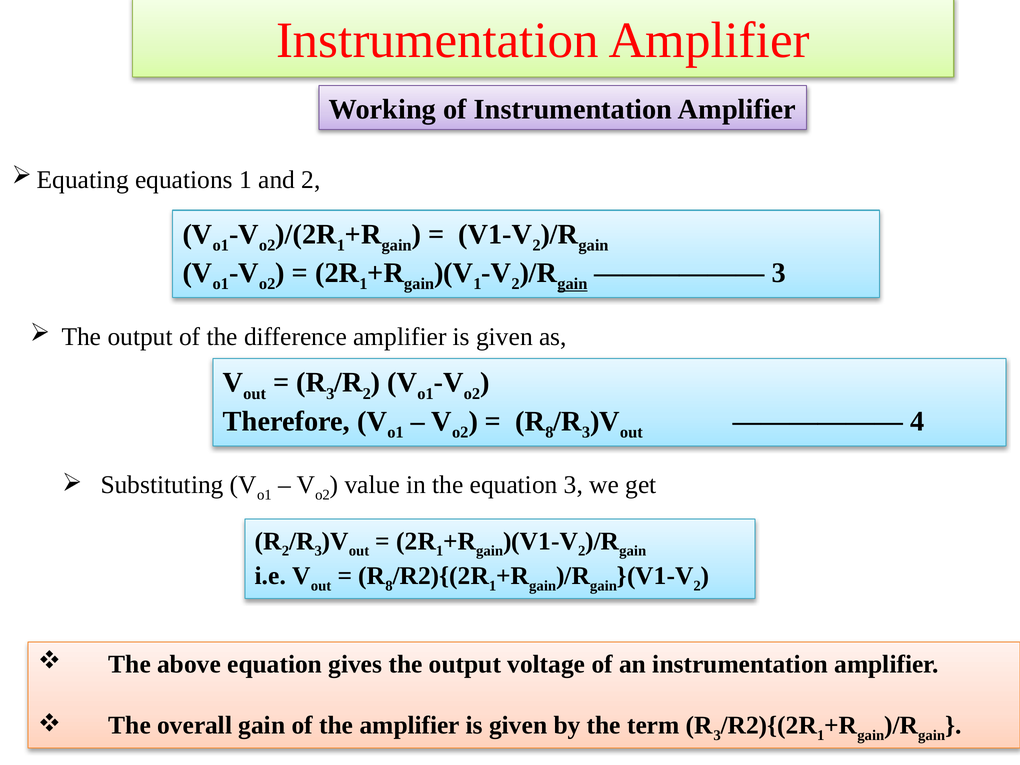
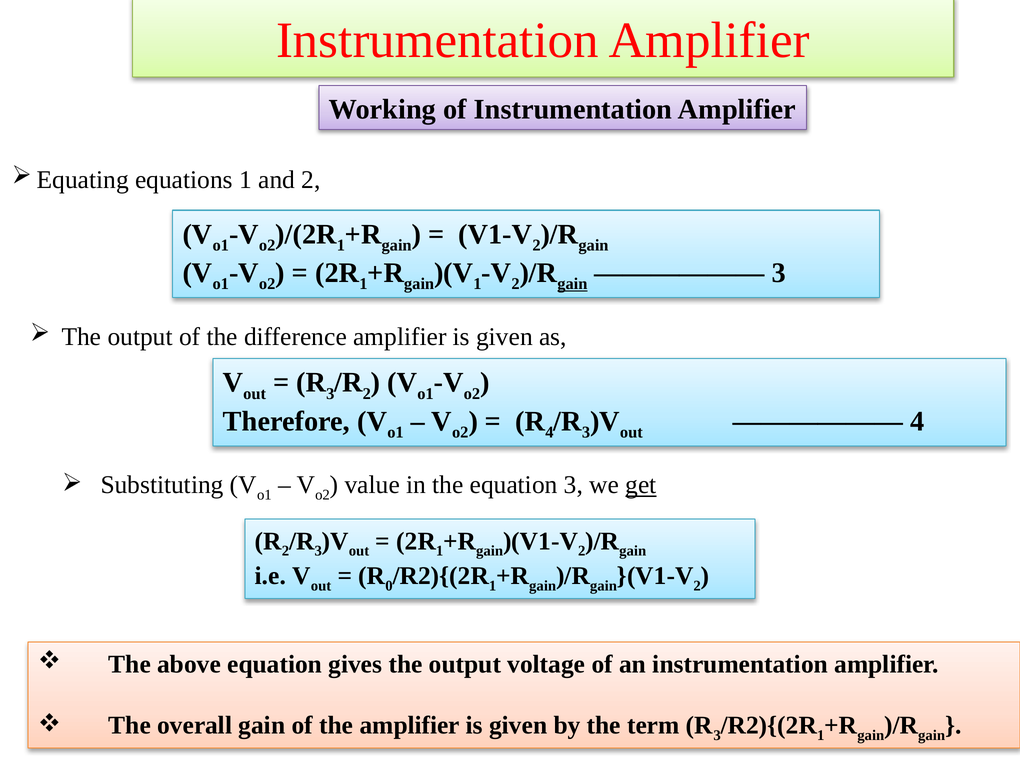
8 at (549, 432): 8 -> 4
get underline: none -> present
8 at (389, 586): 8 -> 0
